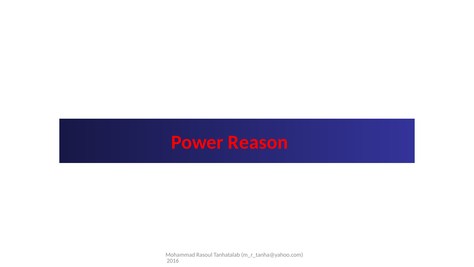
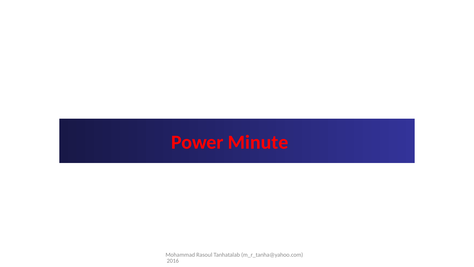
Reason: Reason -> Minute
